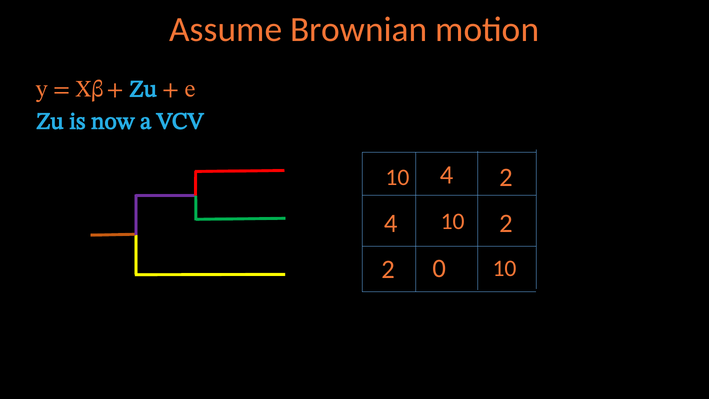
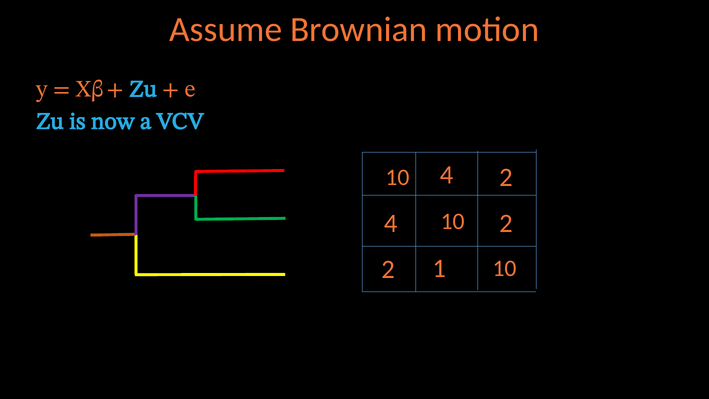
0: 0 -> 1
